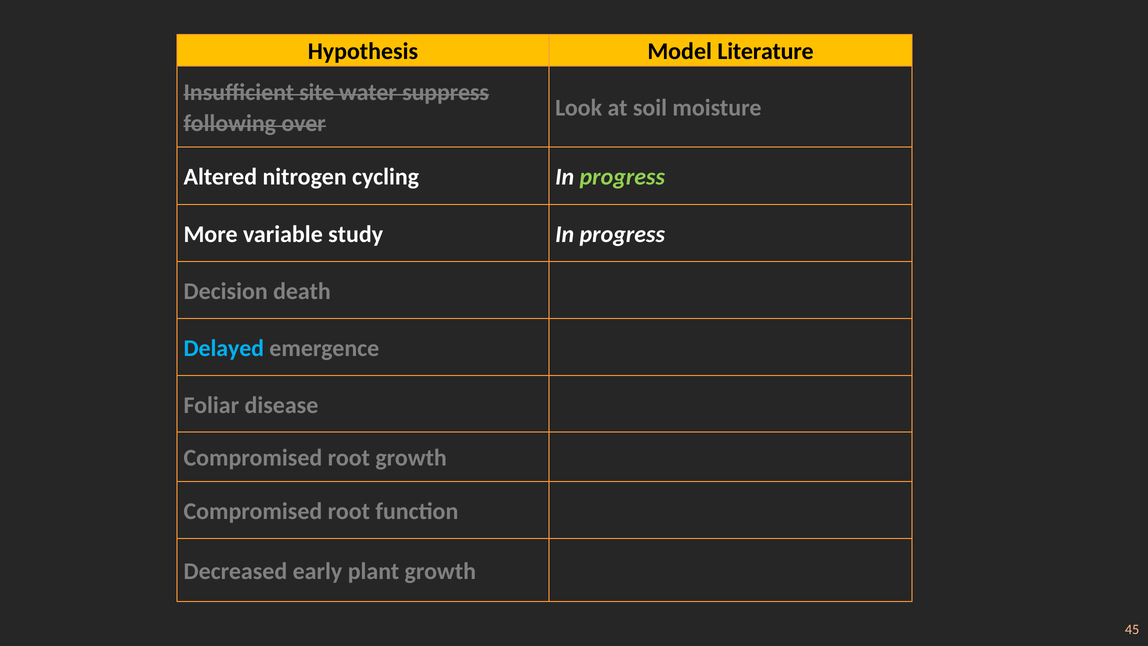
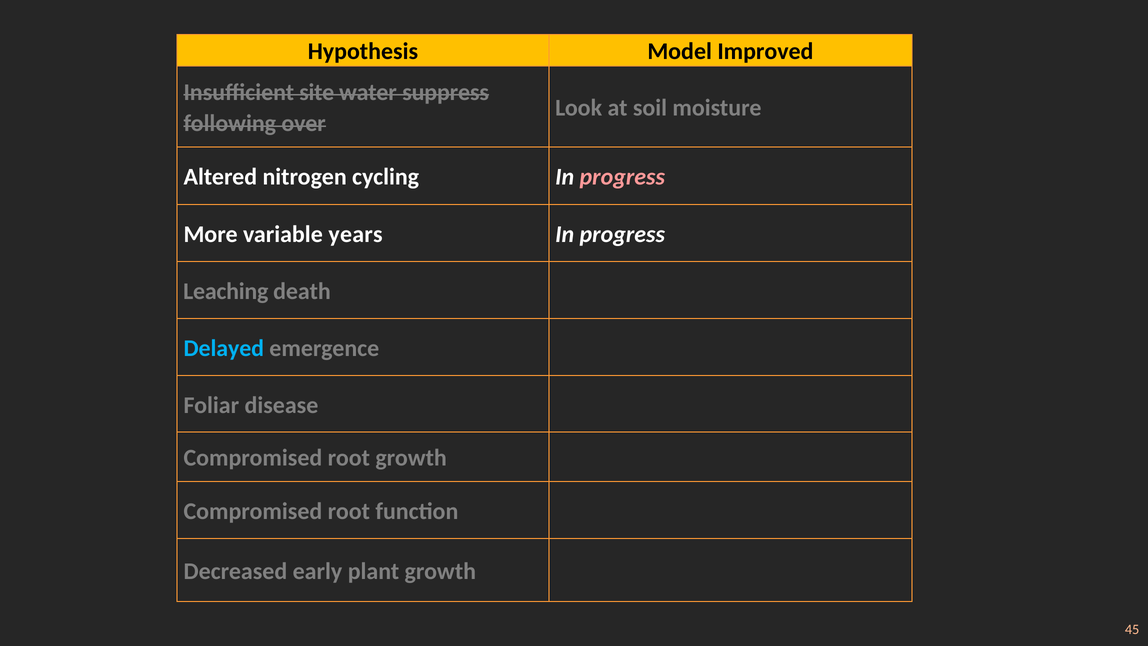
Literature: Literature -> Improved
progress at (622, 177) colour: light green -> pink
study: study -> years
Decision: Decision -> Leaching
